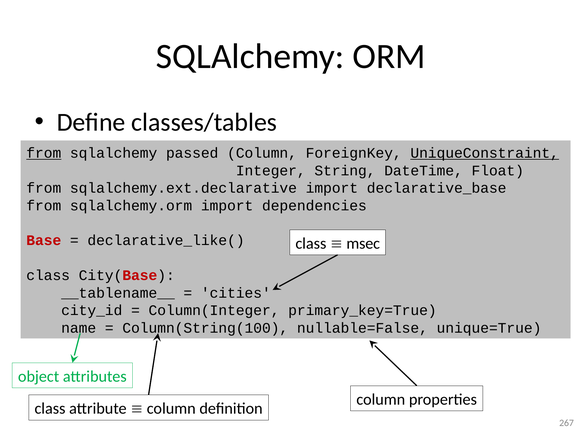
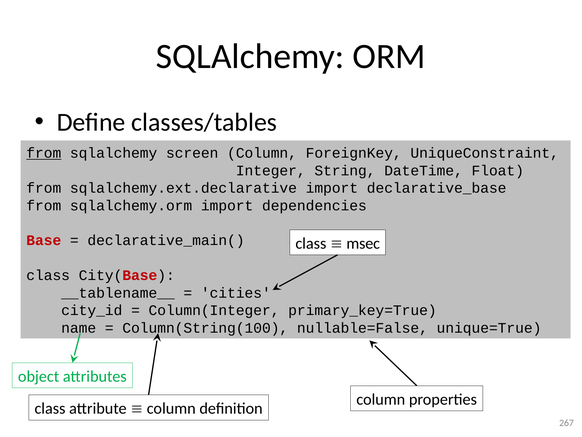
passed: passed -> screen
UniqueConstraint underline: present -> none
declarative_like(: declarative_like( -> declarative_main(
